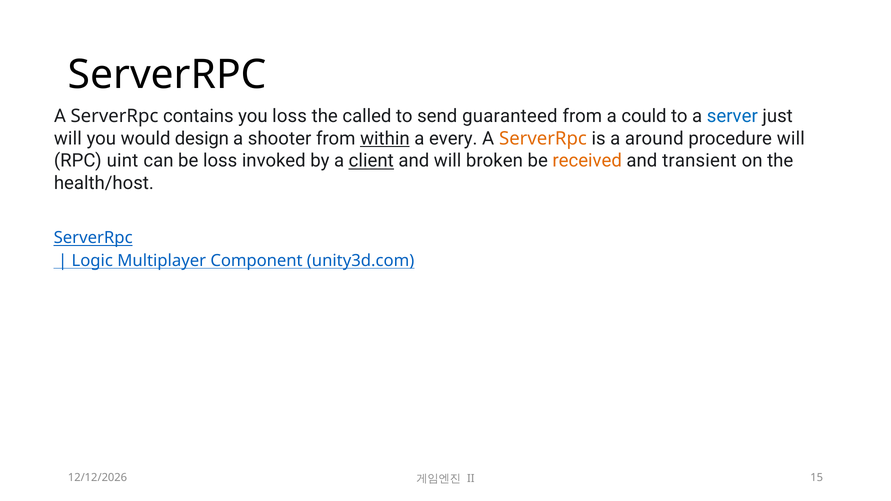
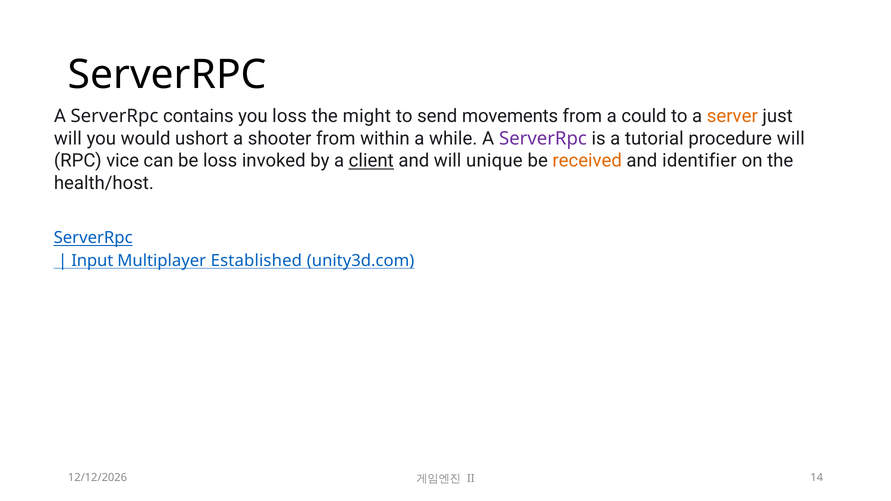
called: called -> might
guaranteed: guaranteed -> movements
server colour: blue -> orange
design: design -> ushort
within underline: present -> none
every: every -> while
ServerRpc at (543, 139) colour: orange -> purple
around: around -> tutorial
uint: uint -> vice
broken: broken -> unique
transient: transient -> identifier
Logic: Logic -> Input
Component: Component -> Established
15: 15 -> 14
